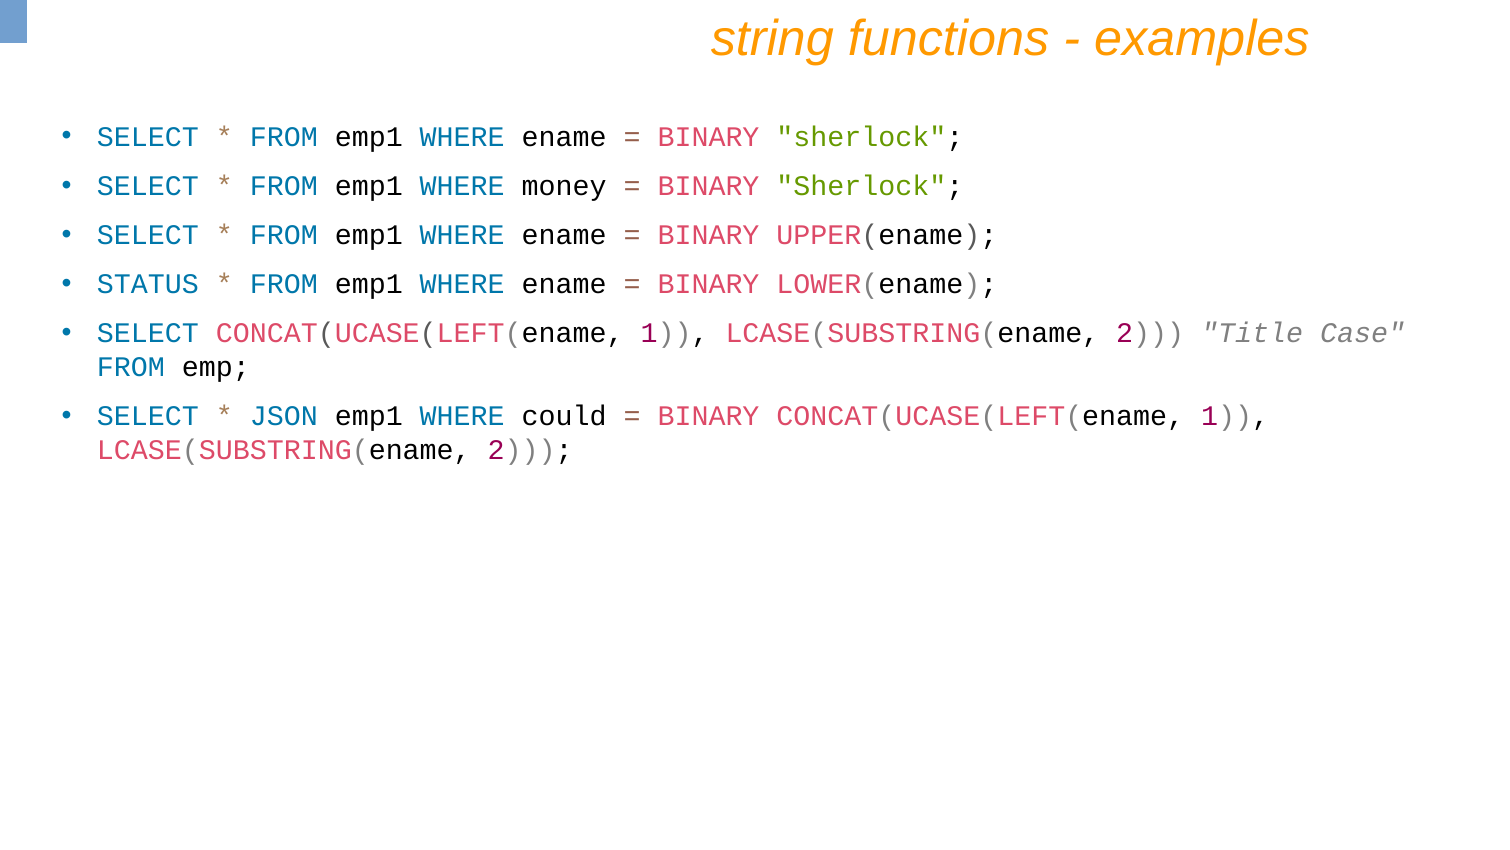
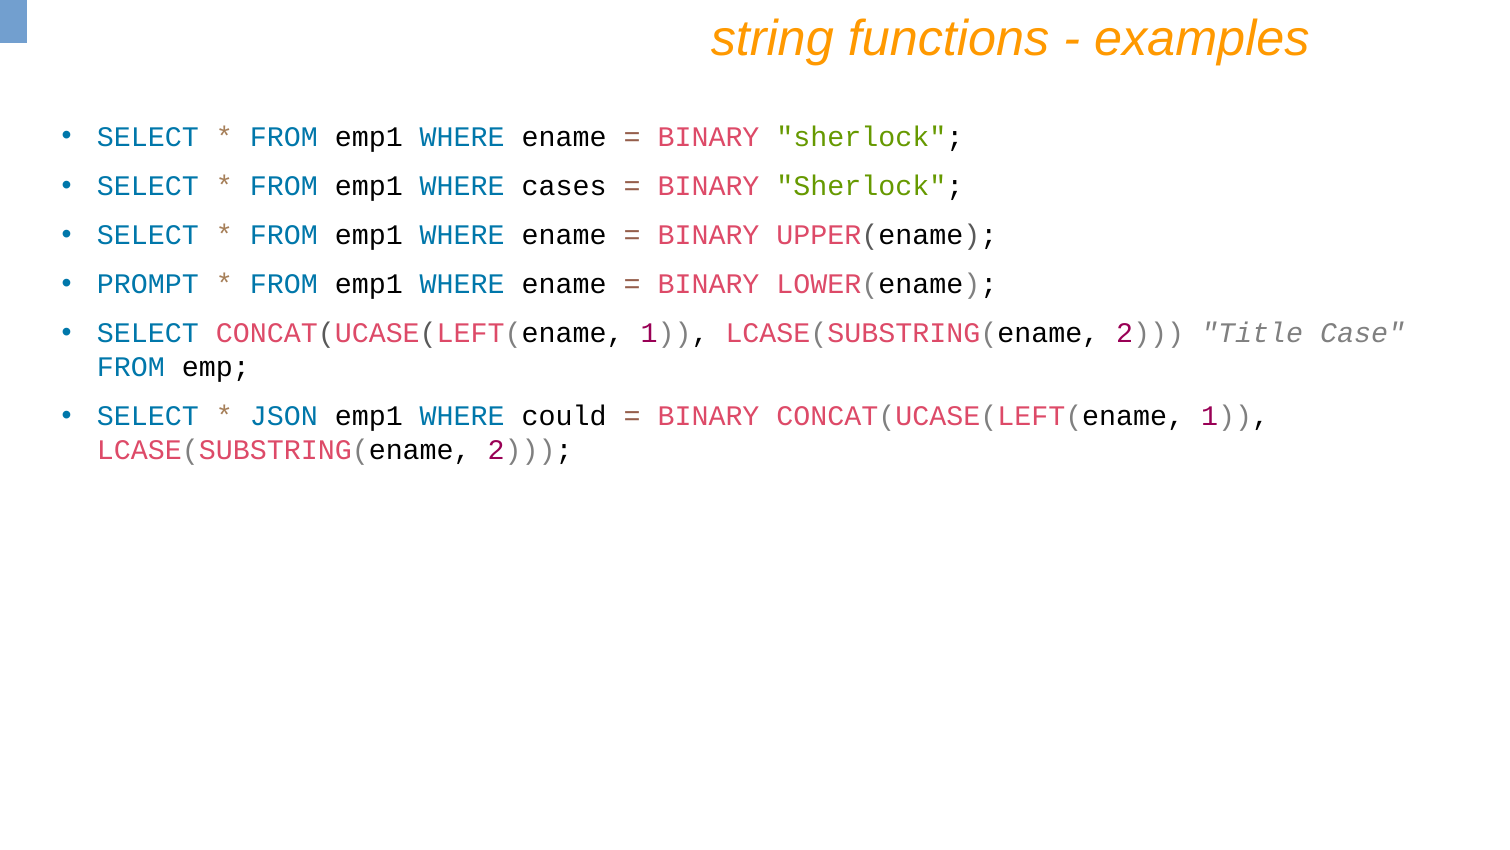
money: money -> cases
STATUS: STATUS -> PROMPT
